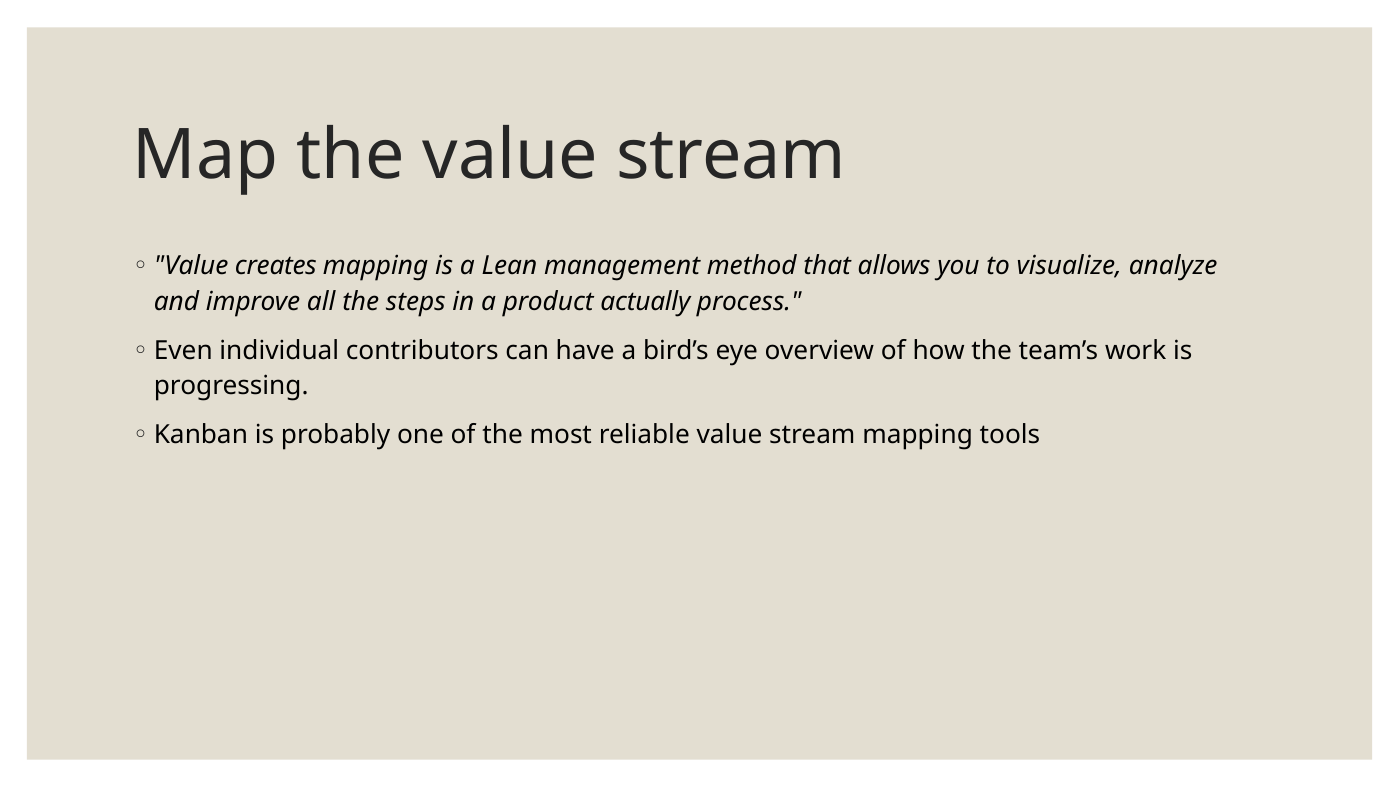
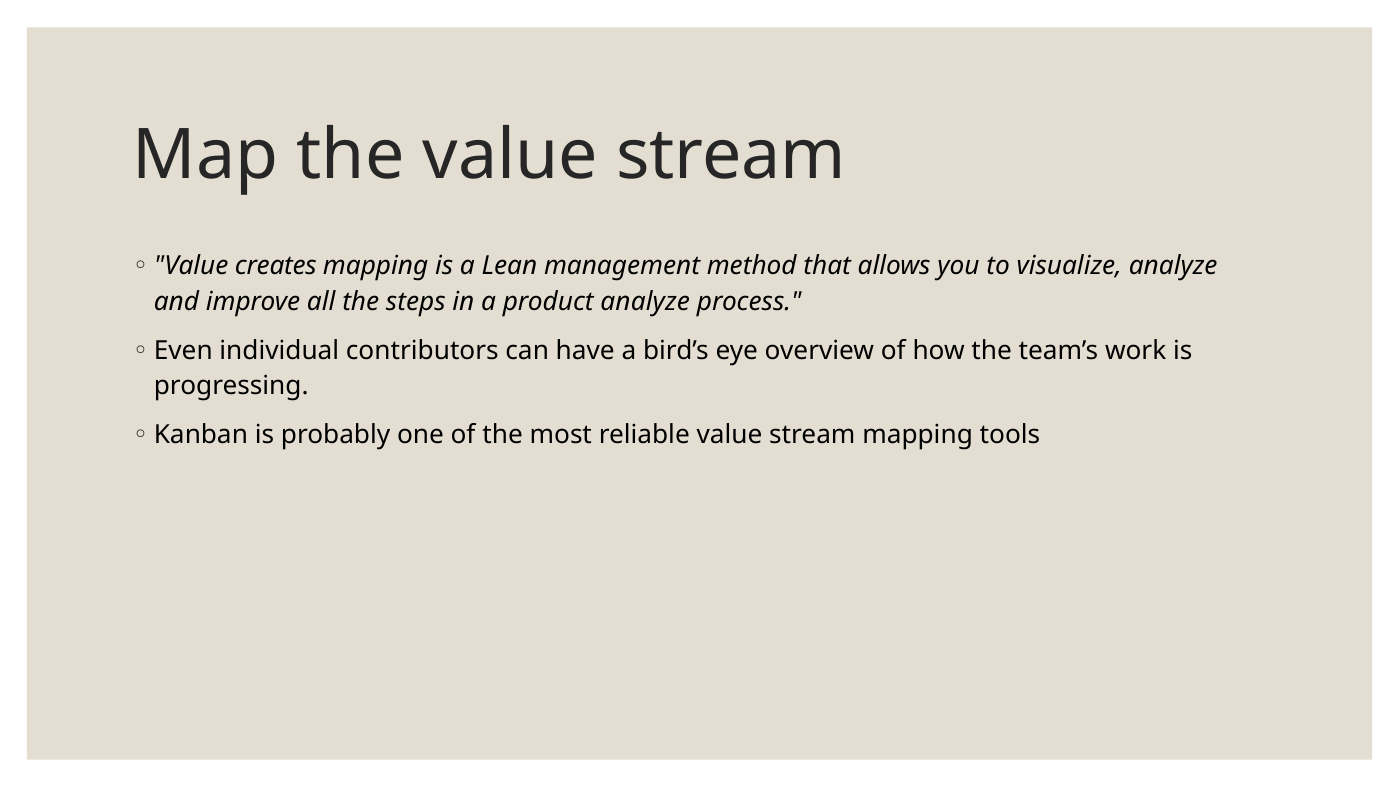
product actually: actually -> analyze
